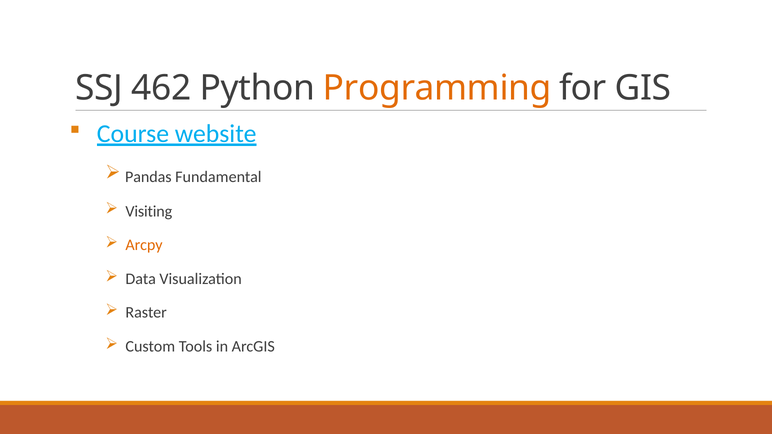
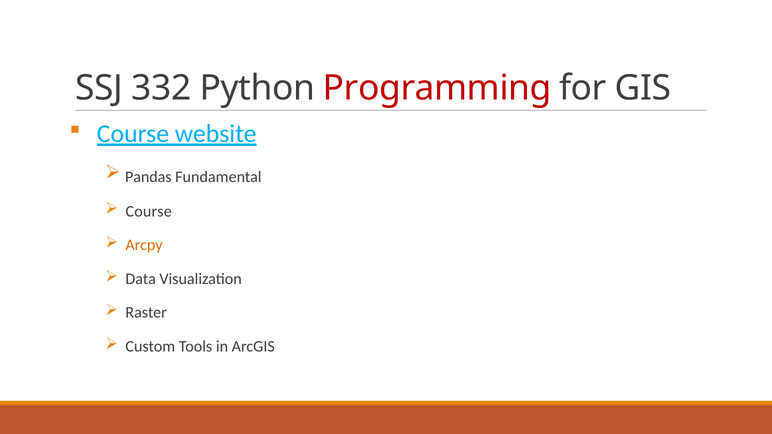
462: 462 -> 332
Programming colour: orange -> red
Visiting at (149, 211): Visiting -> Course
